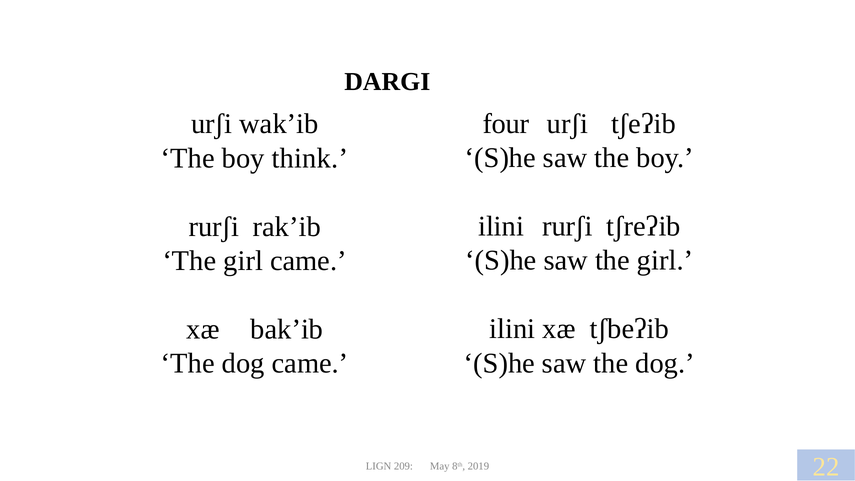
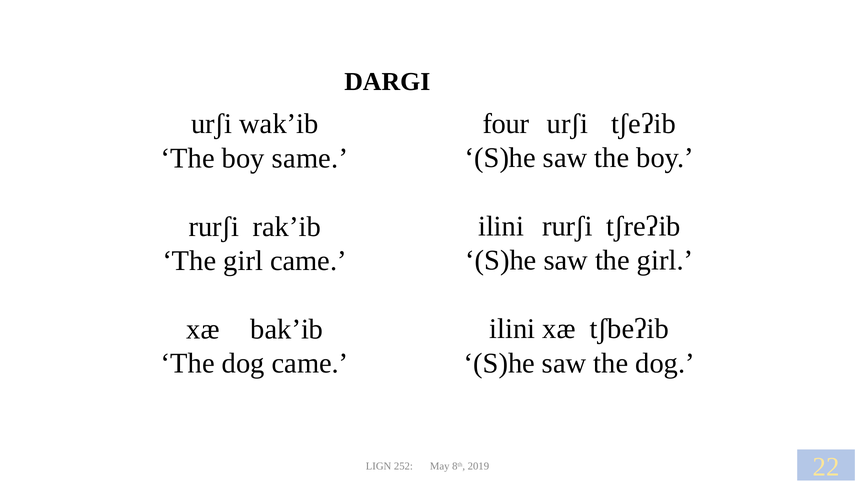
think: think -> same
209: 209 -> 252
